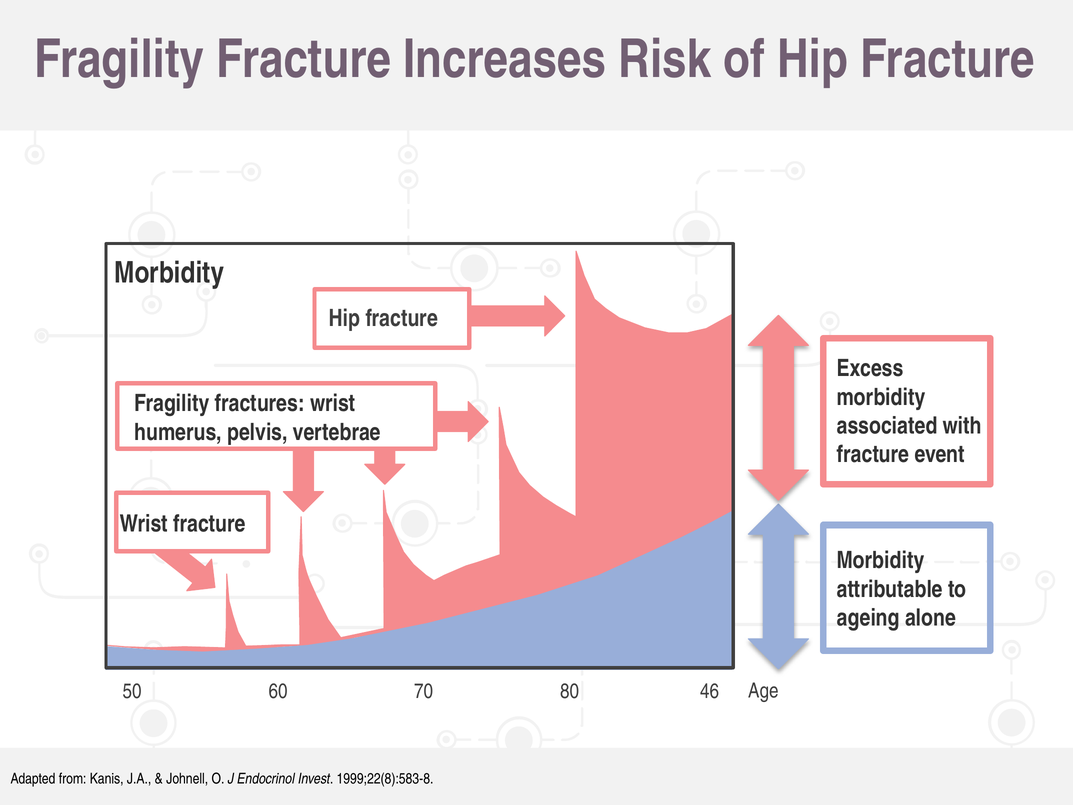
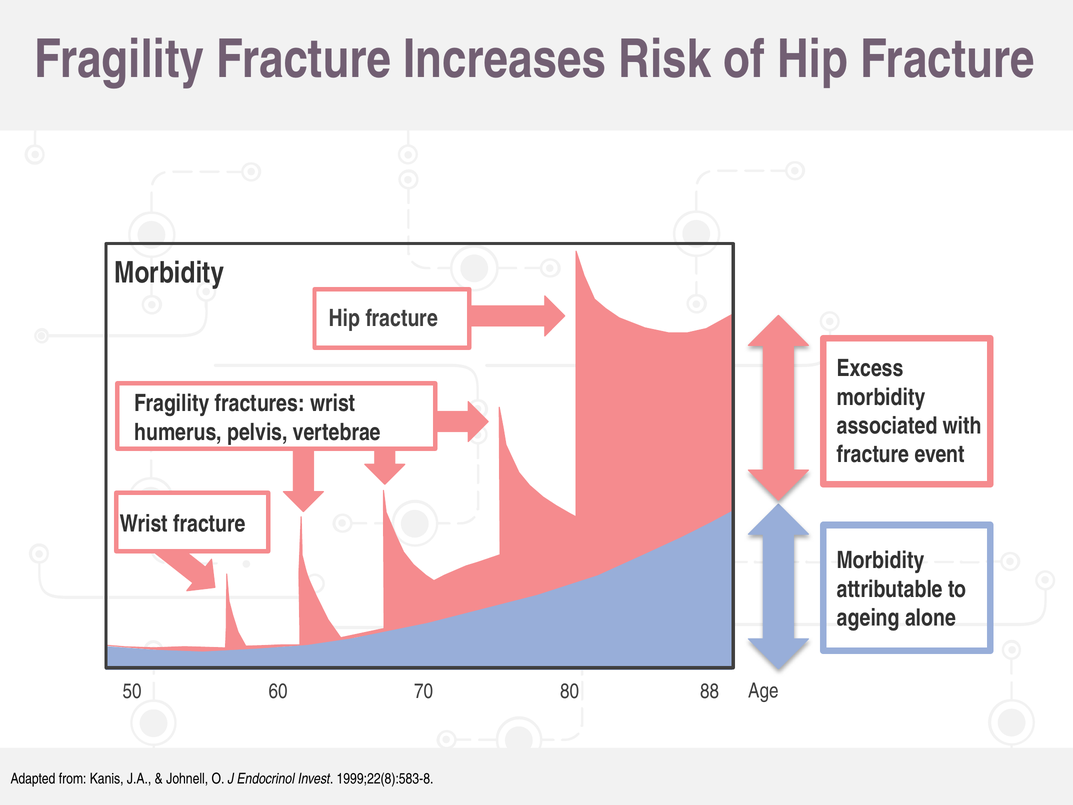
46: 46 -> 88
